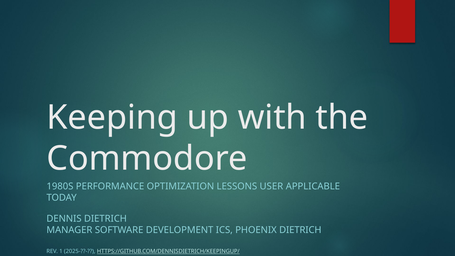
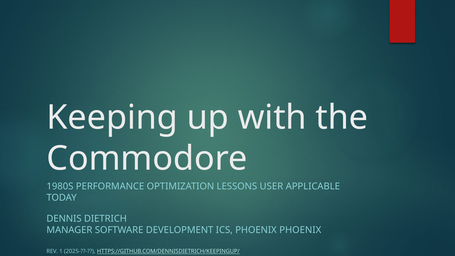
PHOENIX DIETRICH: DIETRICH -> PHOENIX
